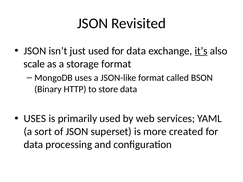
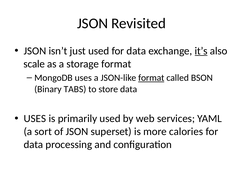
format at (151, 78) underline: none -> present
HTTP: HTTP -> TABS
created: created -> calories
